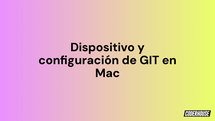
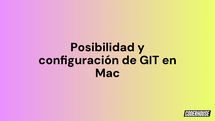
Dispositivo: Dispositivo -> Posibilidad
